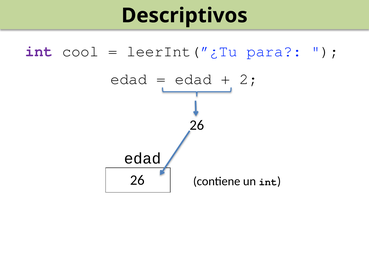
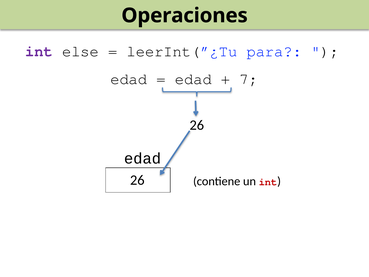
Descriptivos: Descriptivos -> Operaciones
cool: cool -> else
2: 2 -> 7
int at (268, 182) colour: black -> red
